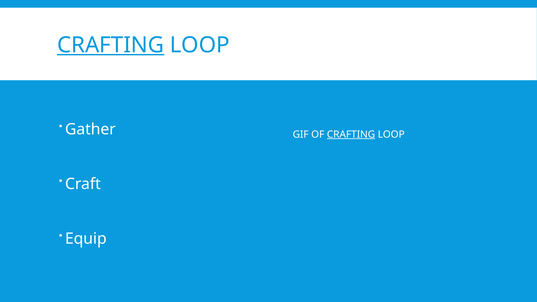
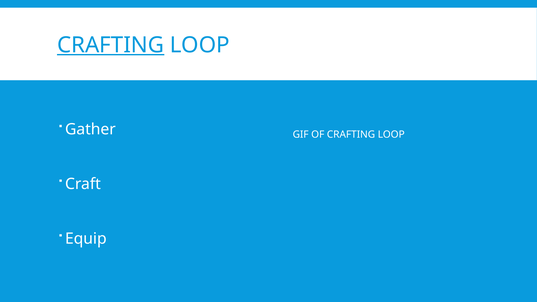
CRAFTING at (351, 134) underline: present -> none
